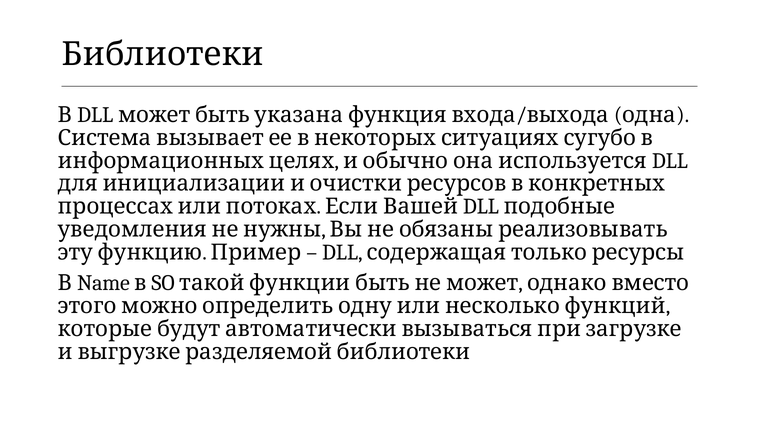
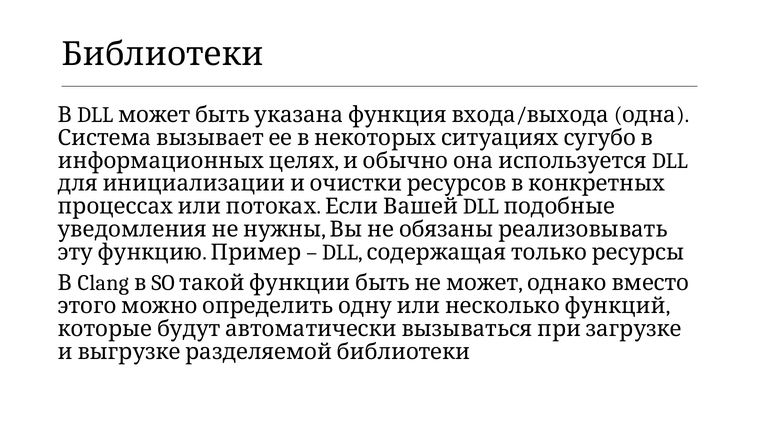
Name: Name -> Clang
